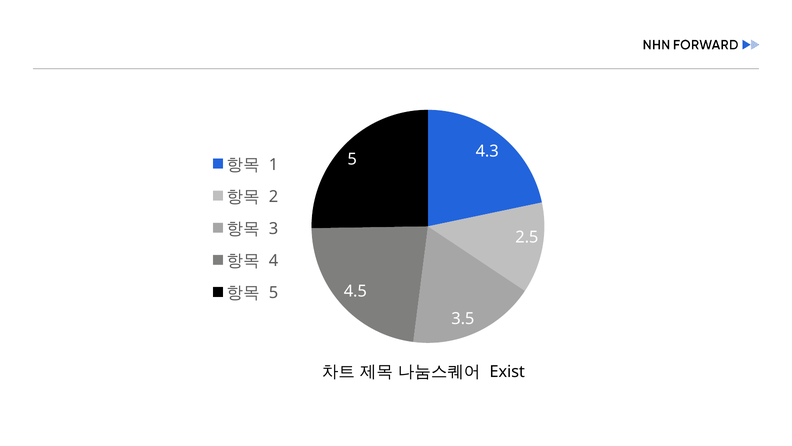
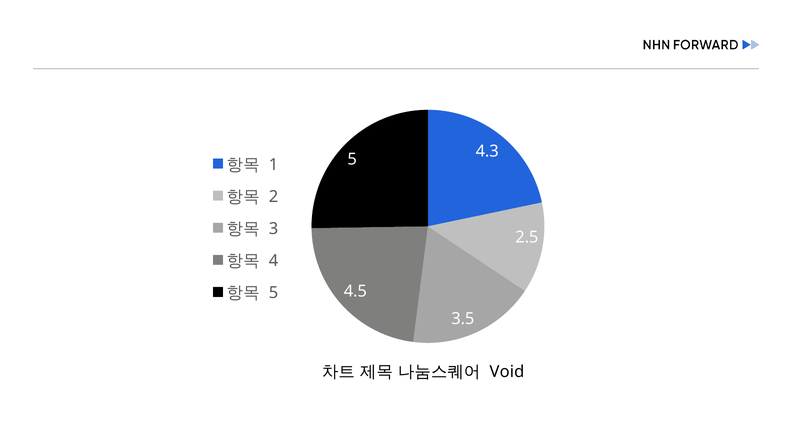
Exist: Exist -> Void
